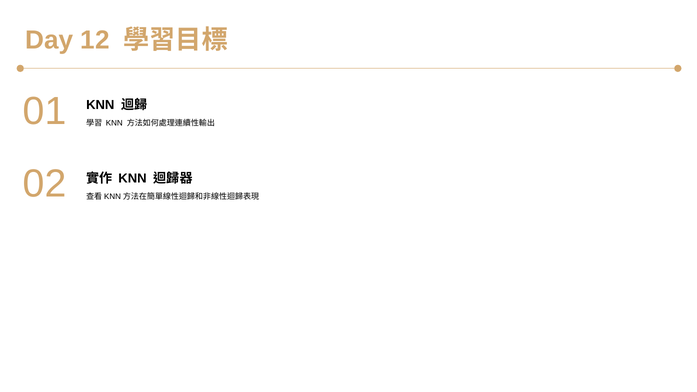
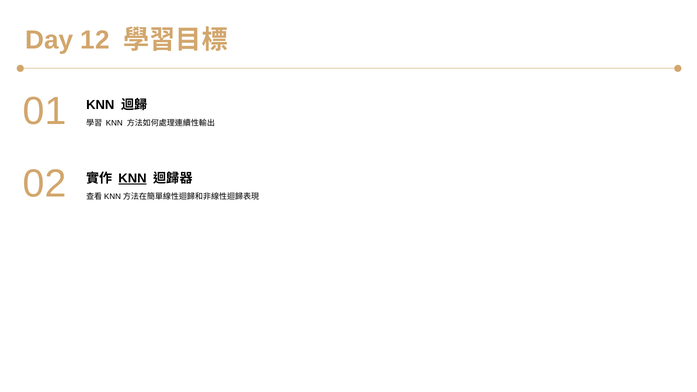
KNN at (132, 178) underline: none -> present
